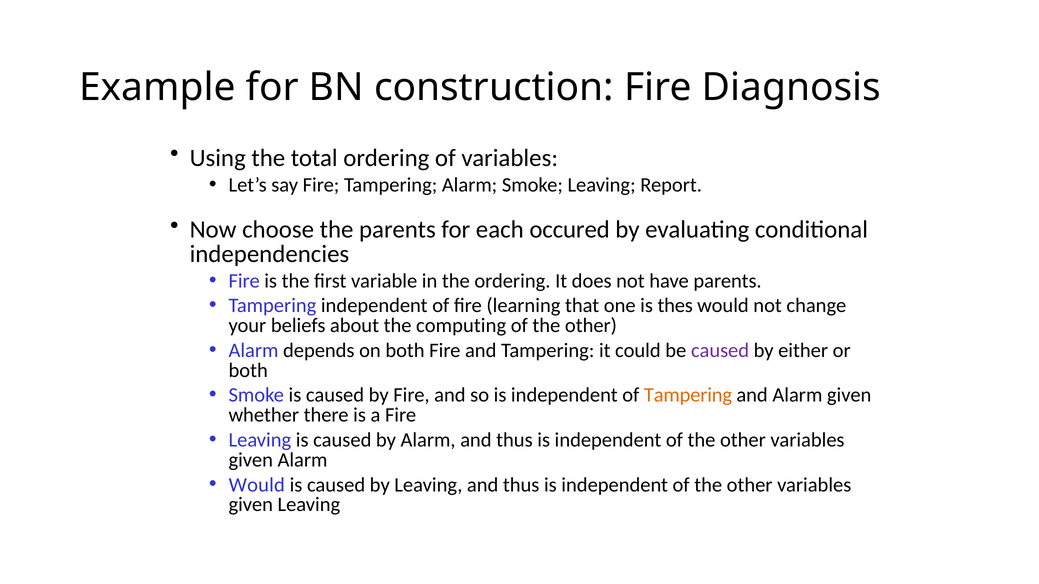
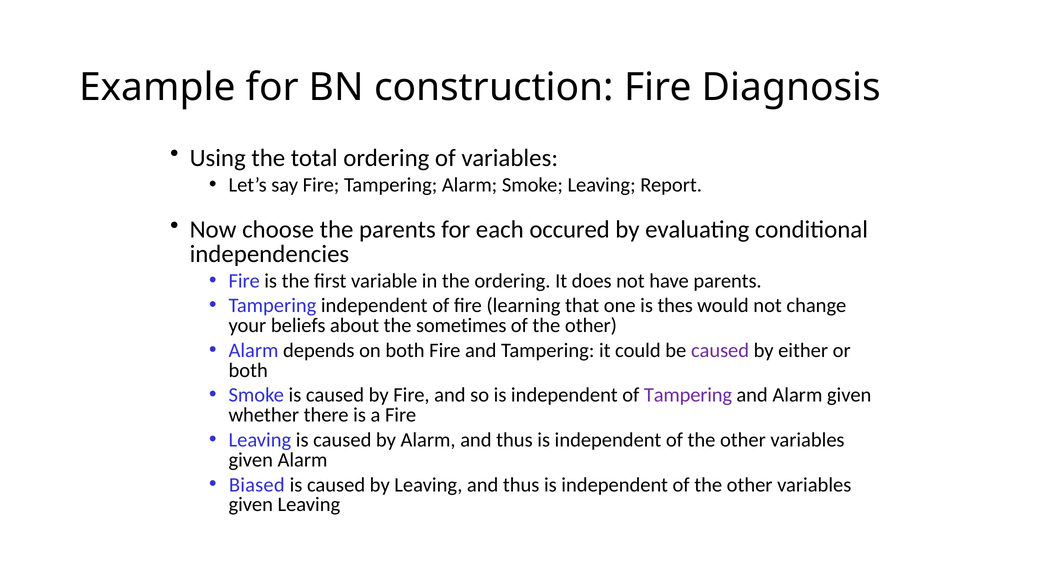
computing: computing -> sometimes
Tampering at (688, 396) colour: orange -> purple
Would at (257, 485): Would -> Biased
